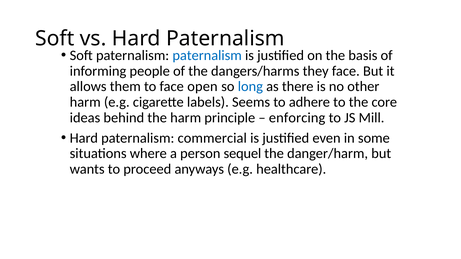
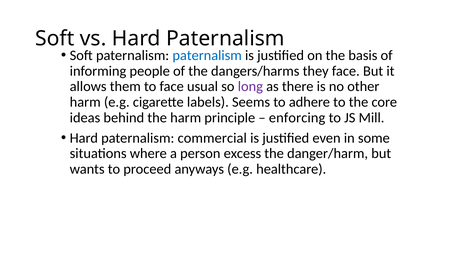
open: open -> usual
long colour: blue -> purple
sequel: sequel -> excess
